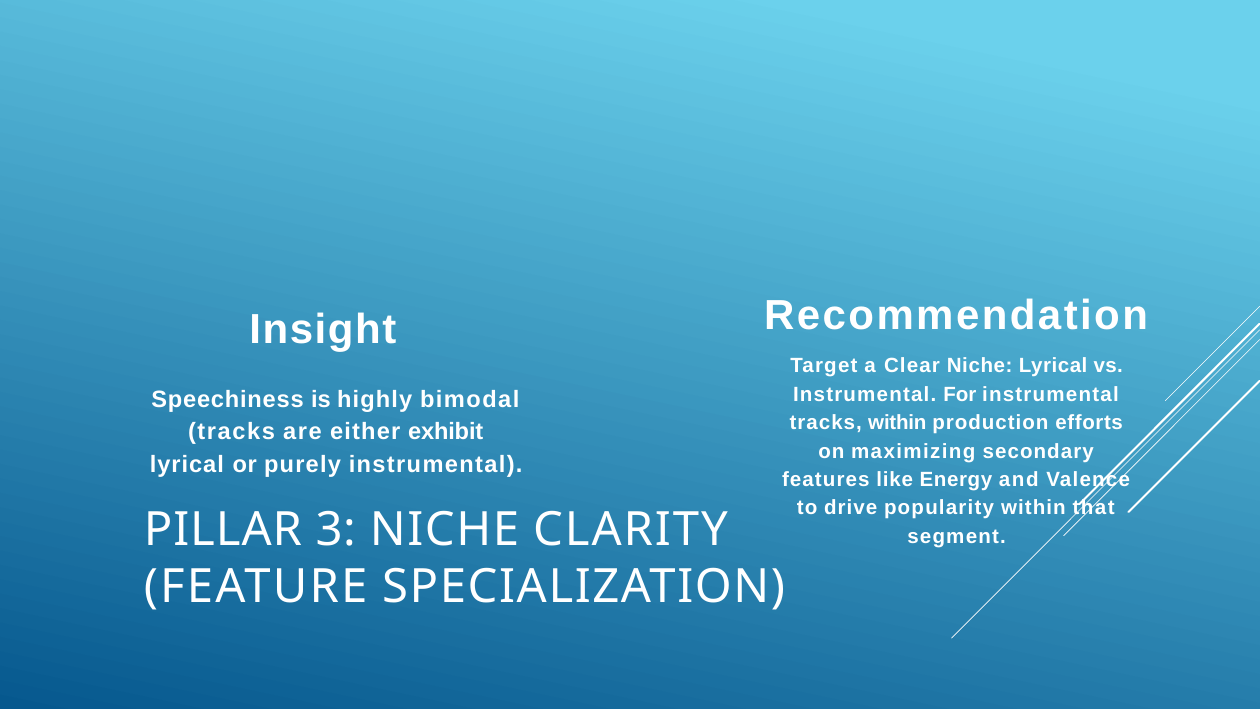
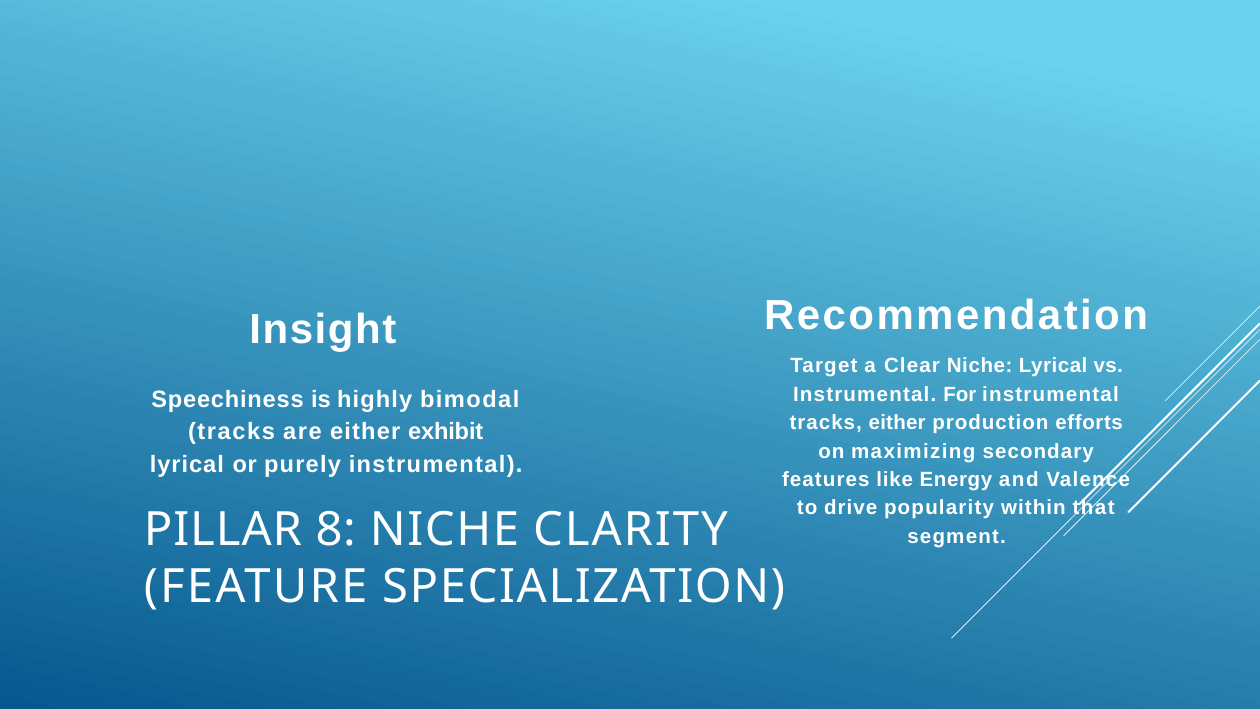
tracks within: within -> either
3: 3 -> 8
